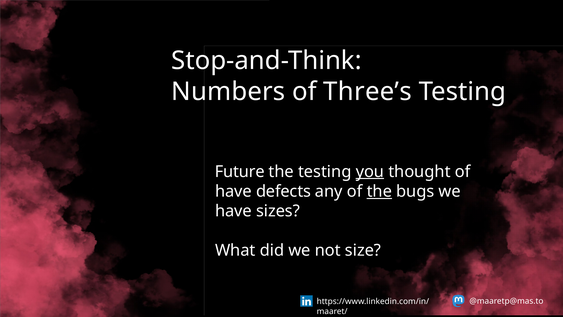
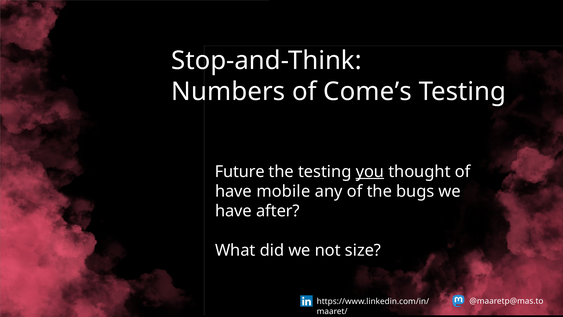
Three’s: Three’s -> Come’s
defects: defects -> mobile
the at (379, 191) underline: present -> none
sizes: sizes -> after
